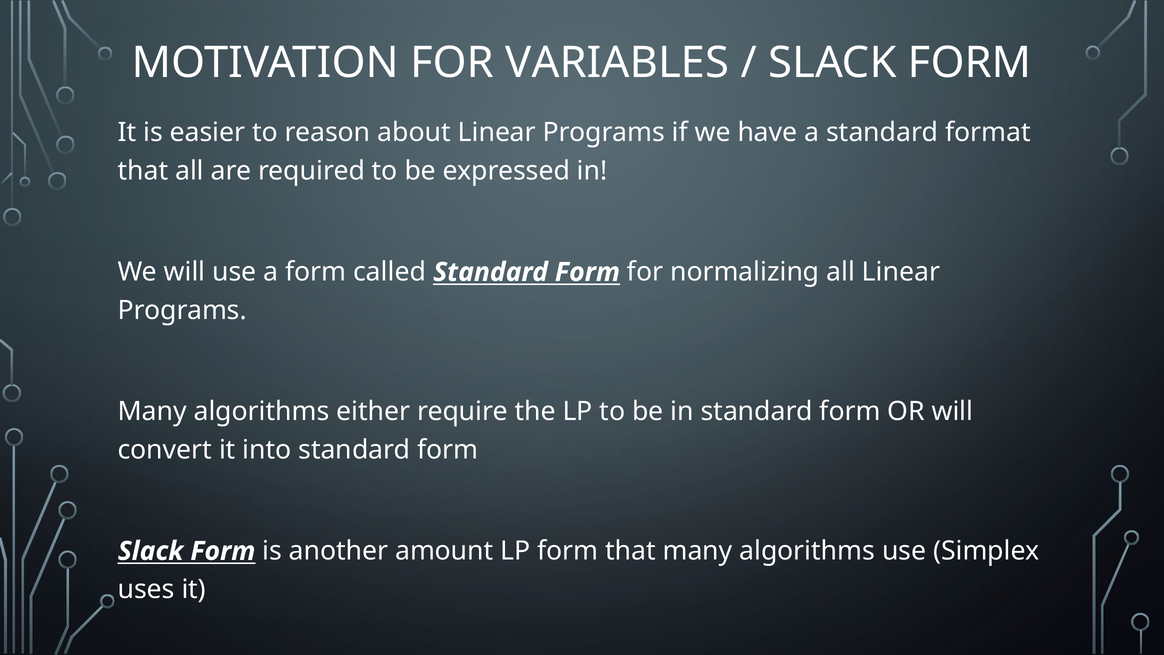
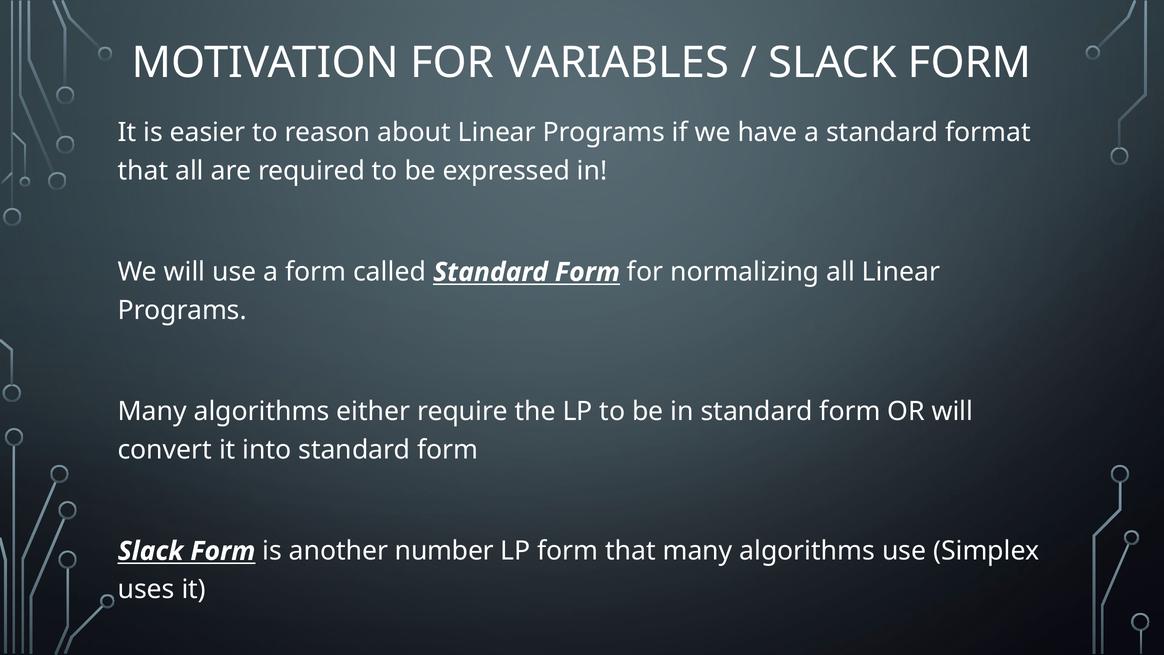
amount: amount -> number
